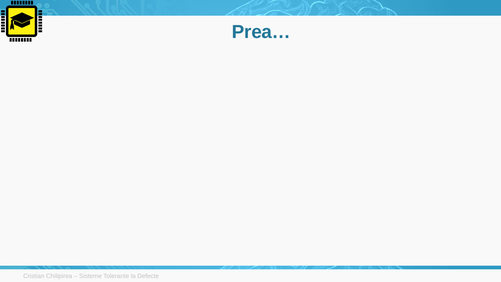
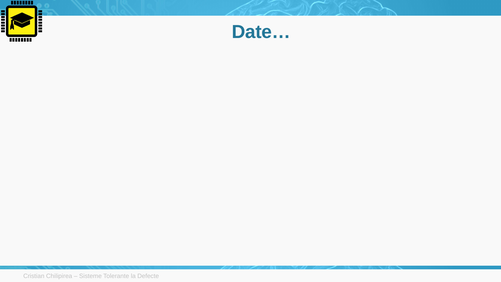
Prea…: Prea… -> Date…
